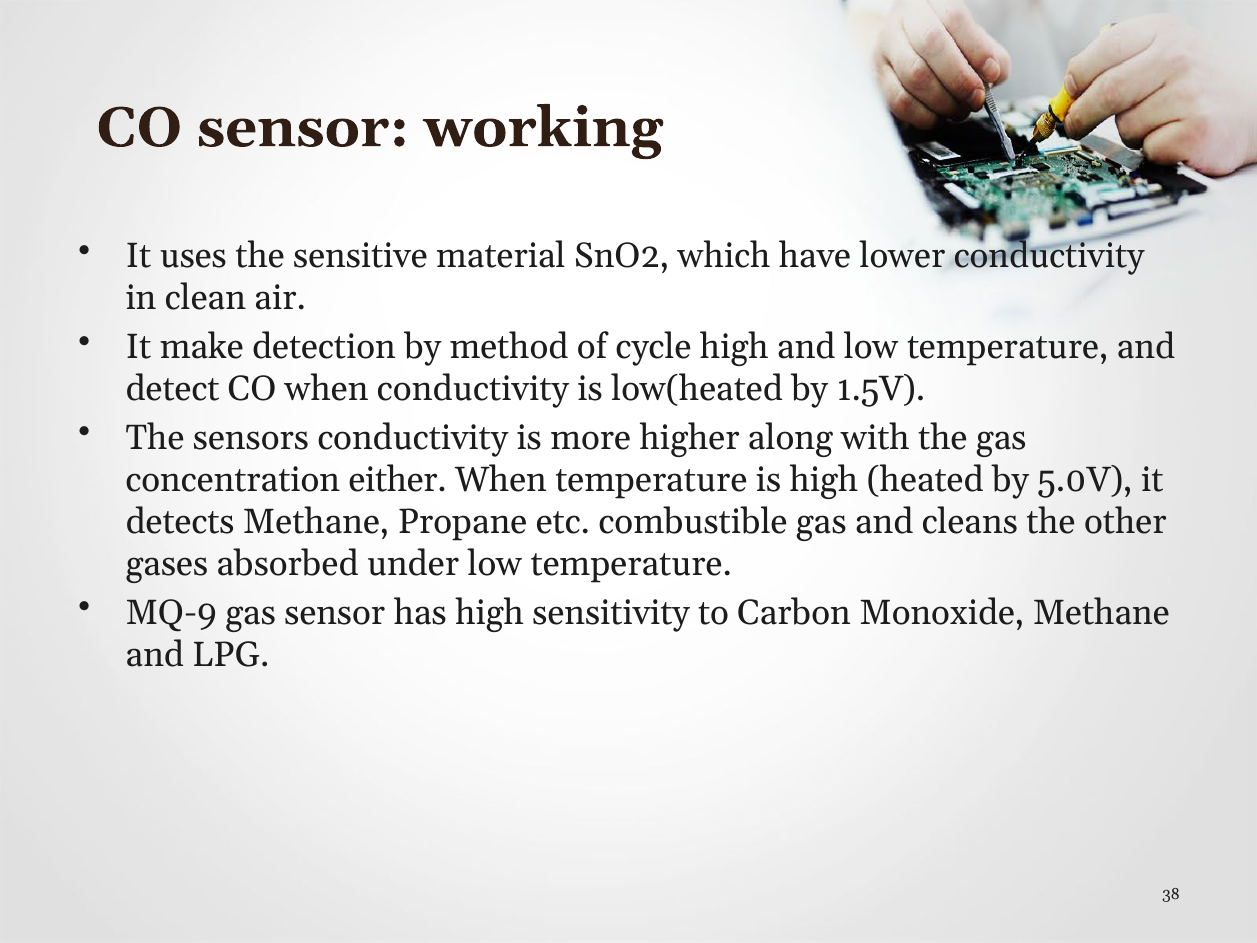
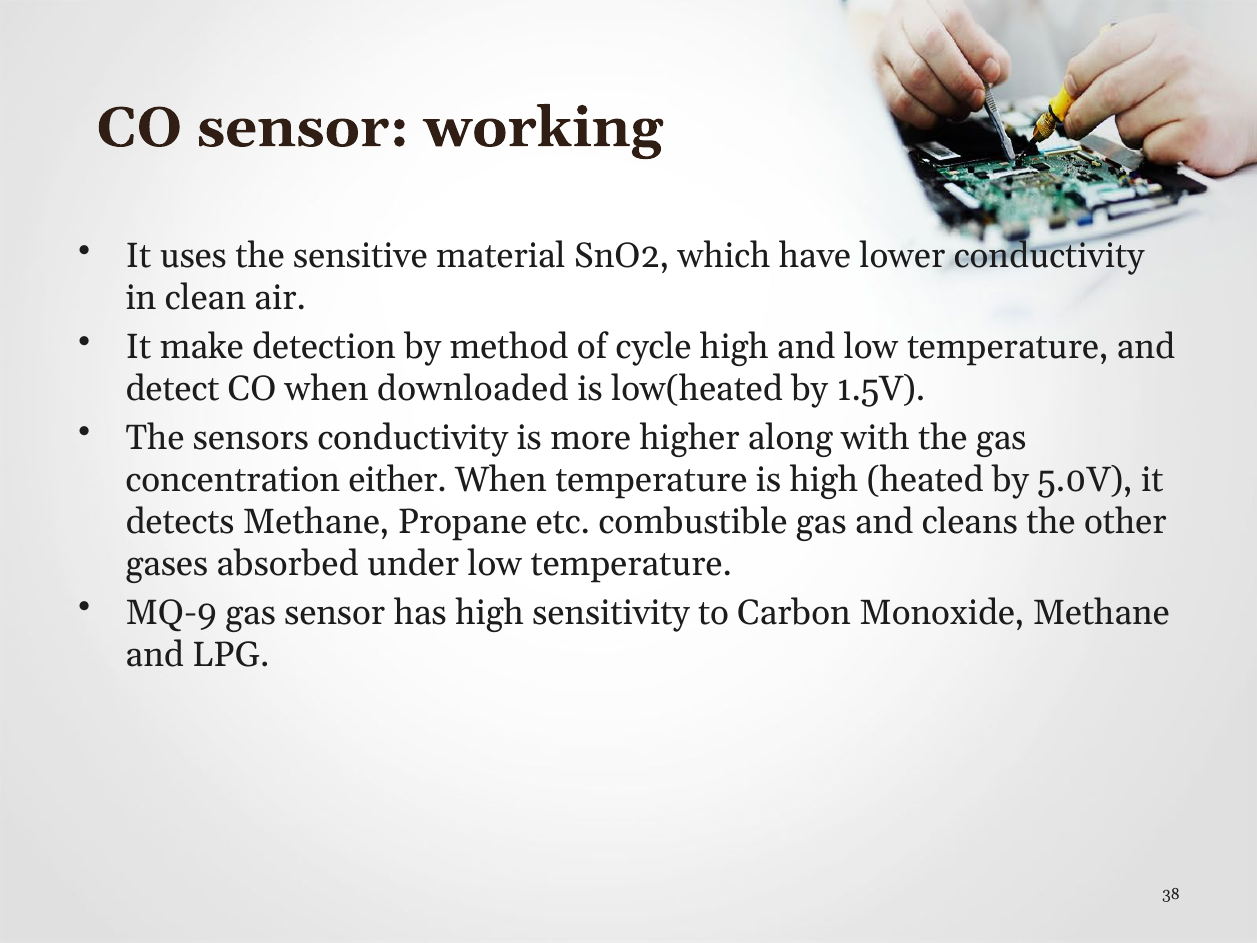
when conductivity: conductivity -> downloaded
